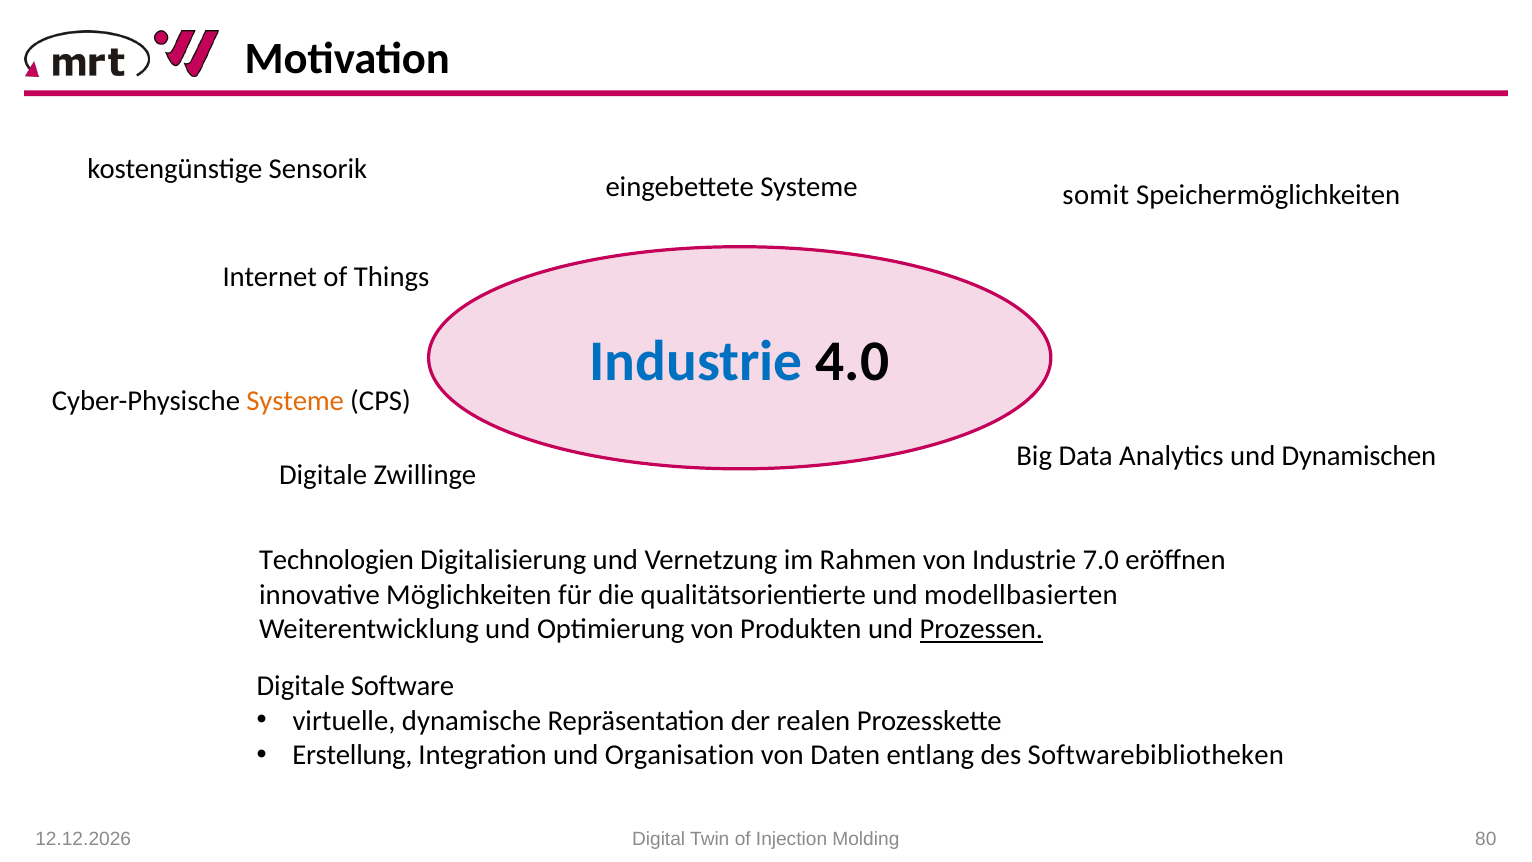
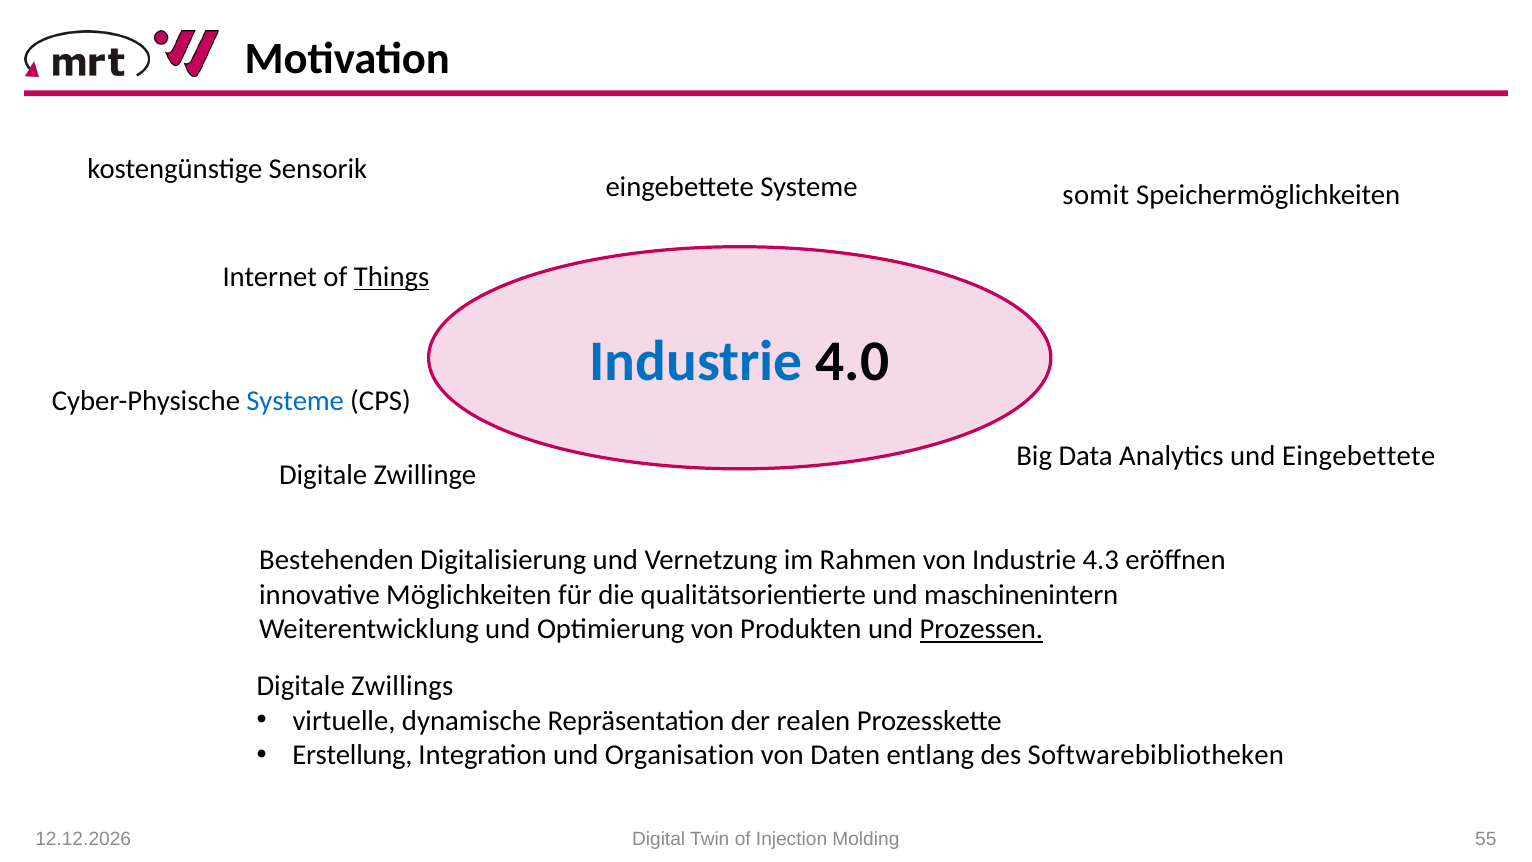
Things underline: none -> present
Systeme at (295, 401) colour: orange -> blue
und Dynamischen: Dynamischen -> Eingebettete
Technologien: Technologien -> Bestehenden
7.0: 7.0 -> 4.3
modellbasierten: modellbasierten -> maschinenintern
Software: Software -> Zwillings
80: 80 -> 55
